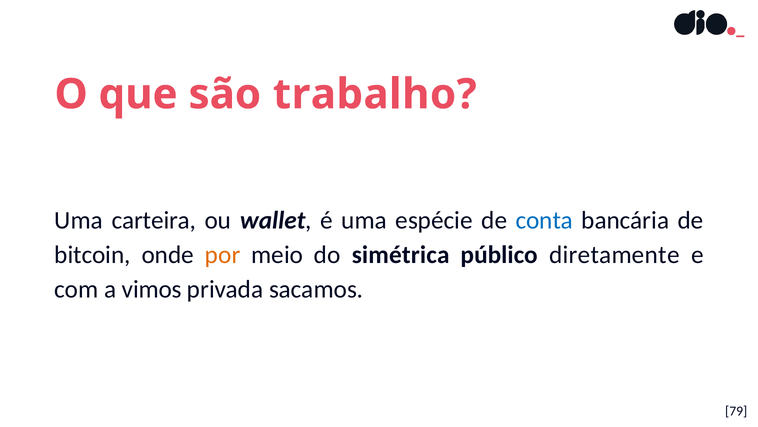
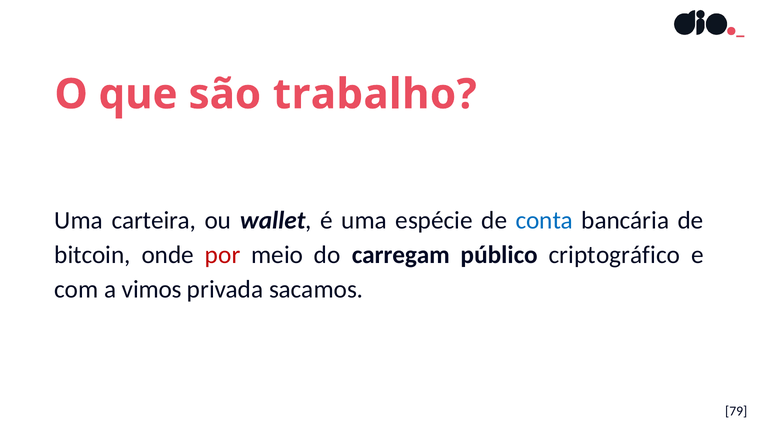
por colour: orange -> red
simétrica: simétrica -> carregam
diretamente: diretamente -> criptográfico
